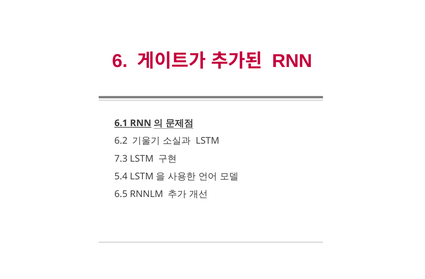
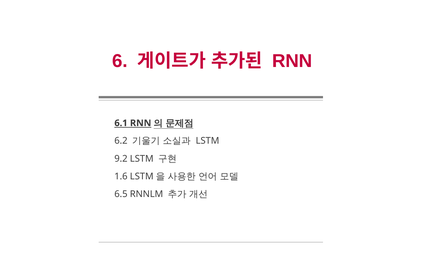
7.3: 7.3 -> 9.2
5.4: 5.4 -> 1.6
